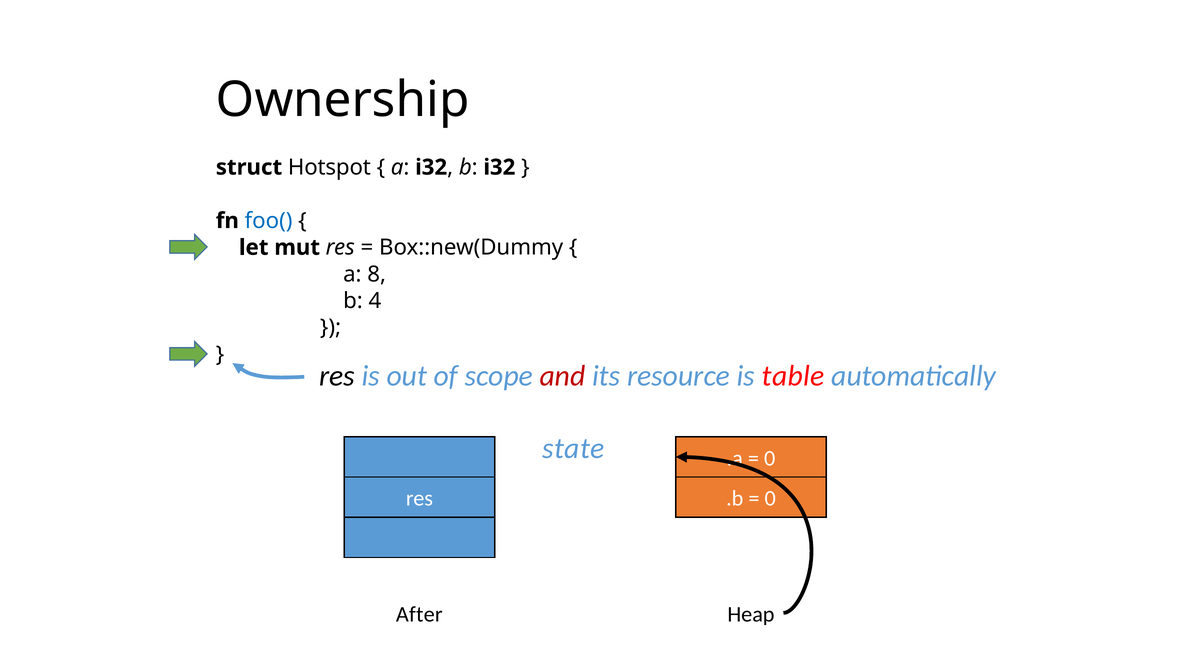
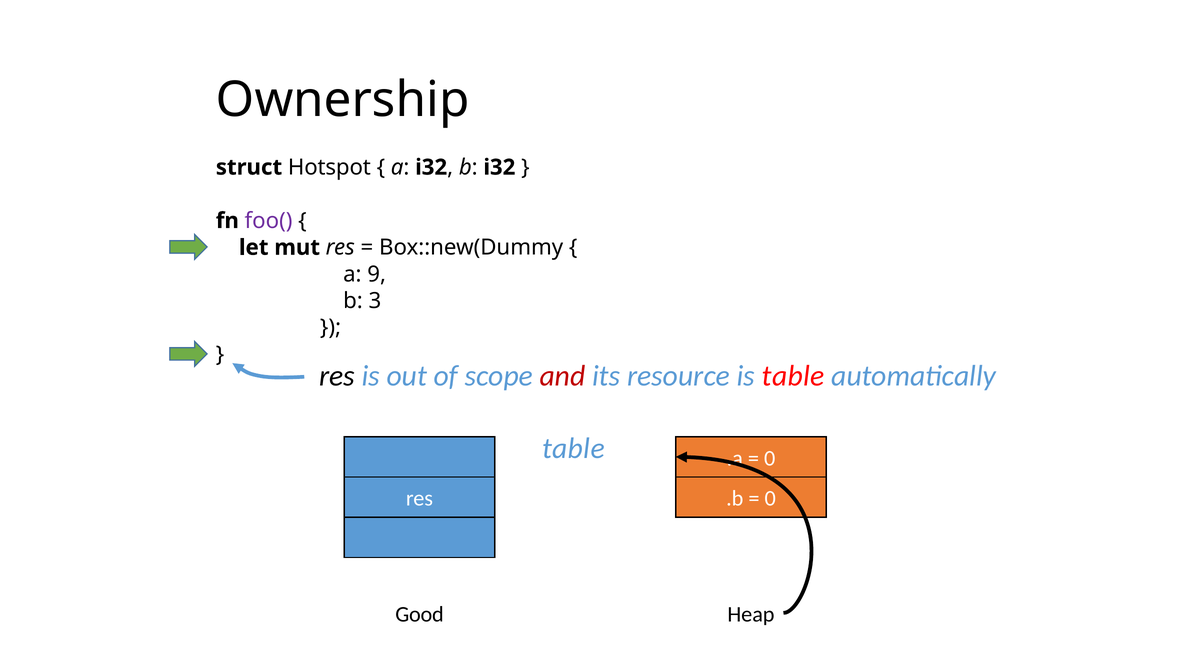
foo( colour: blue -> purple
8: 8 -> 9
4: 4 -> 3
state at (573, 448): state -> table
After: After -> Good
